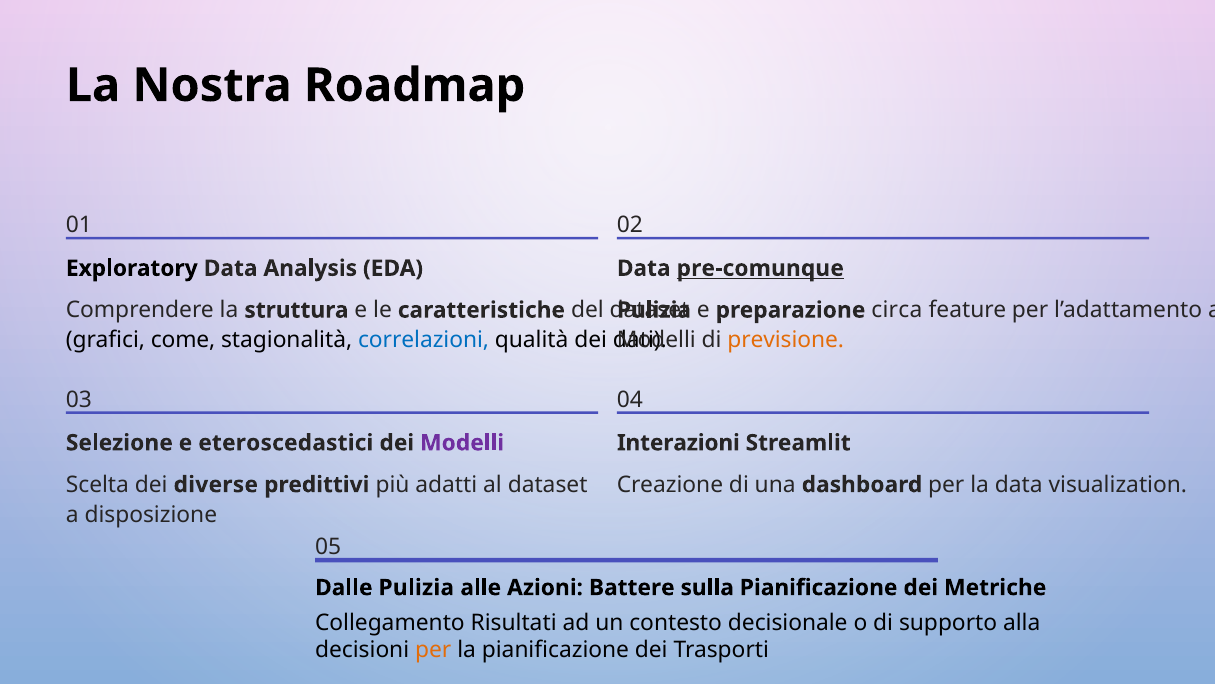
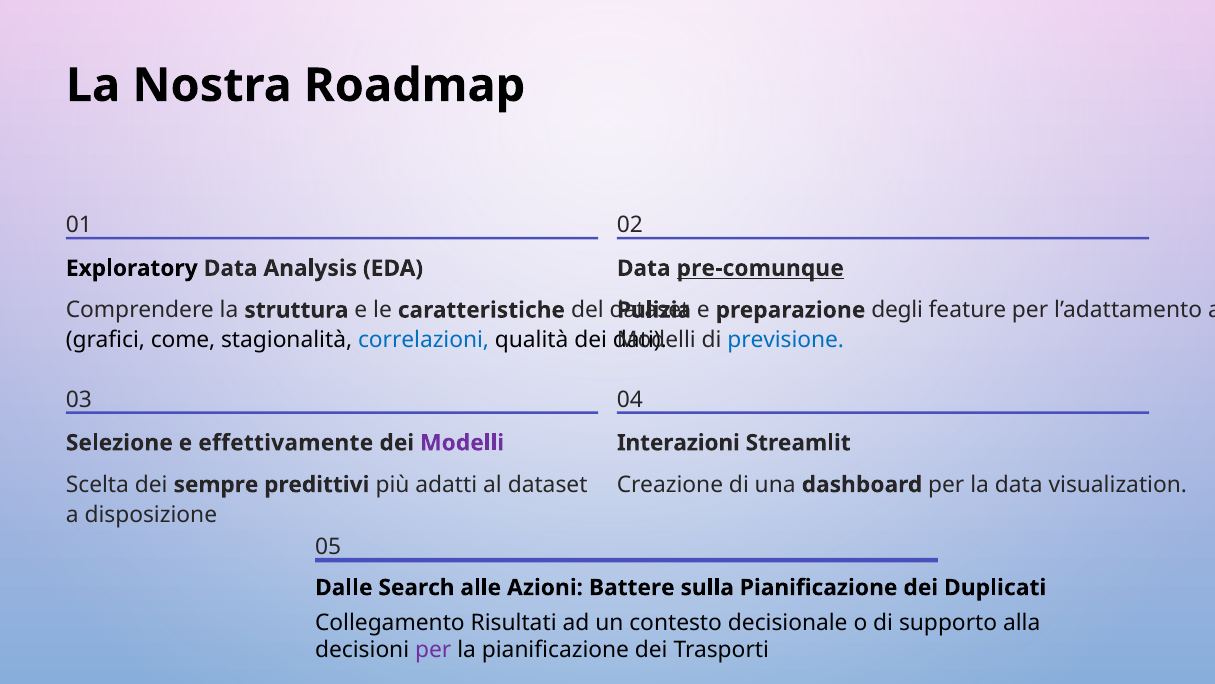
circa: circa -> degli
previsione colour: orange -> blue
eteroscedastici: eteroscedastici -> effettivamente
diverse: diverse -> sempre
Dalle Pulizia: Pulizia -> Search
Metriche: Metriche -> Duplicati
per at (433, 650) colour: orange -> purple
